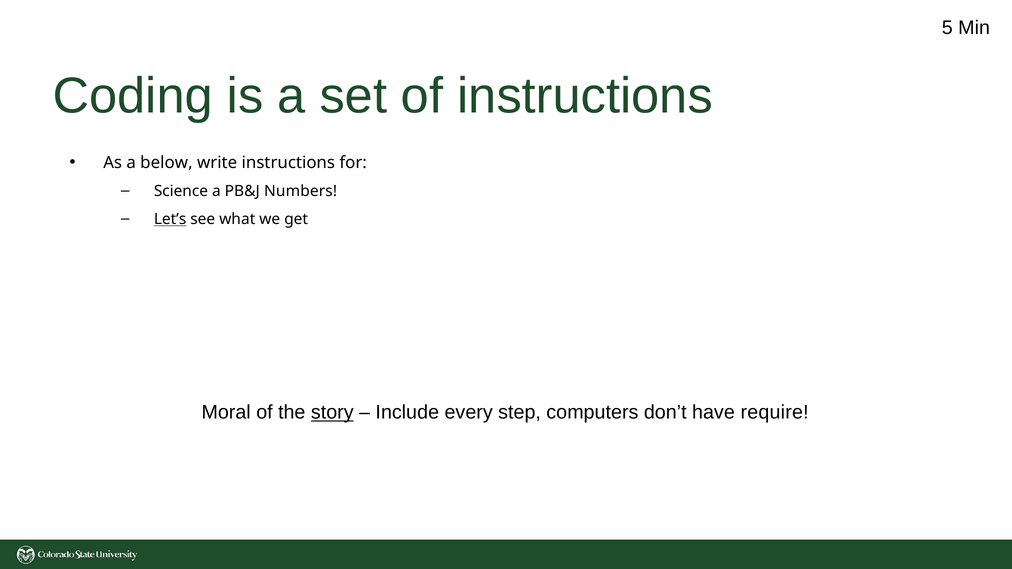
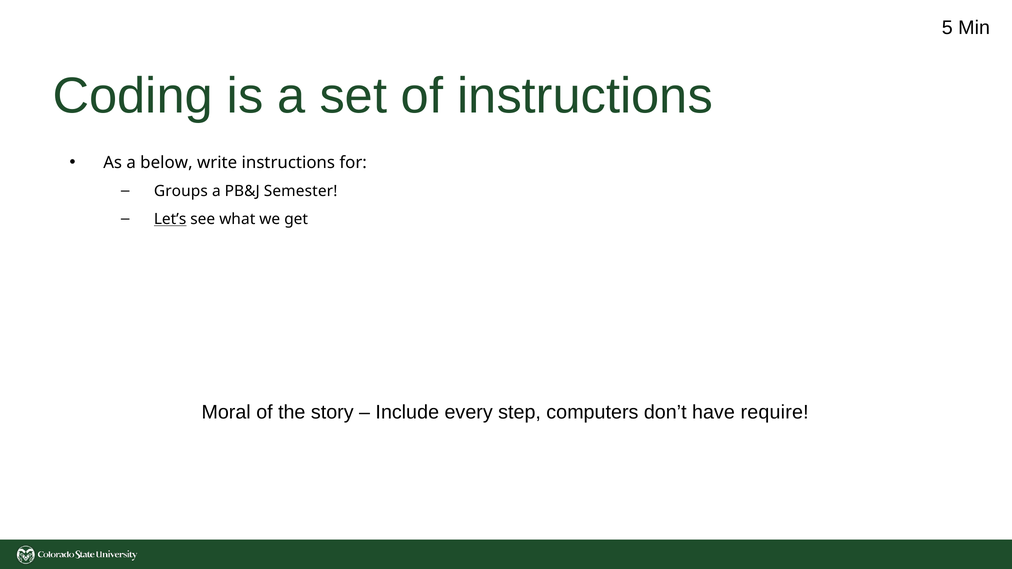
Science: Science -> Groups
Numbers: Numbers -> Semester
story underline: present -> none
